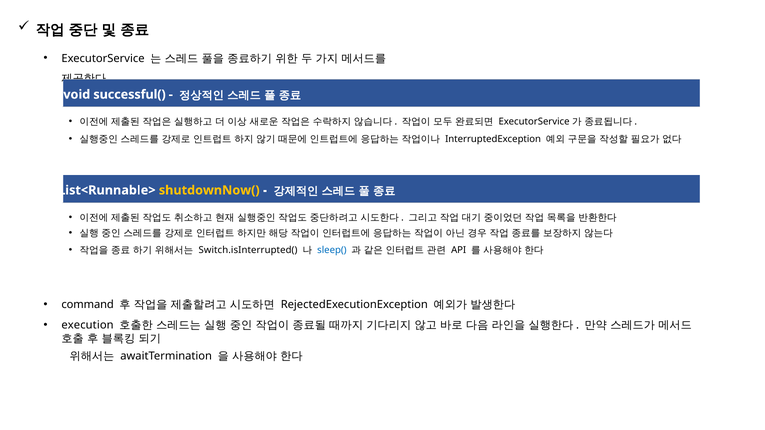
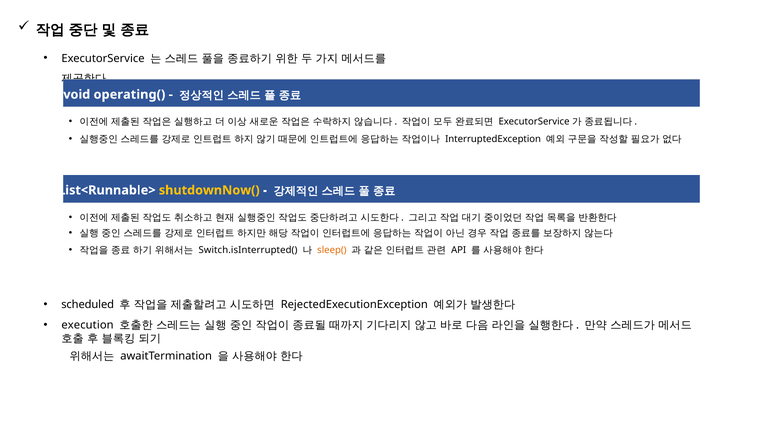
successful(: successful( -> operating(
sleep( colour: blue -> orange
command: command -> scheduled
